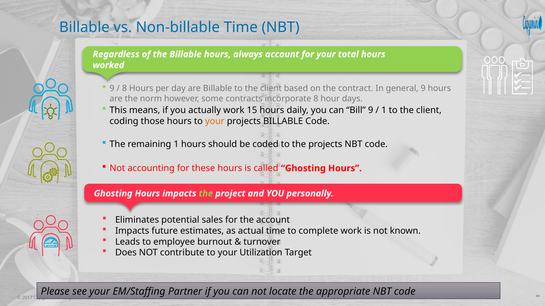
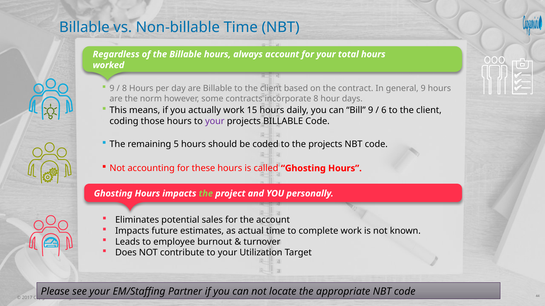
1 at (384, 110): 1 -> 6
your at (215, 121) colour: orange -> purple
remaining 1: 1 -> 5
